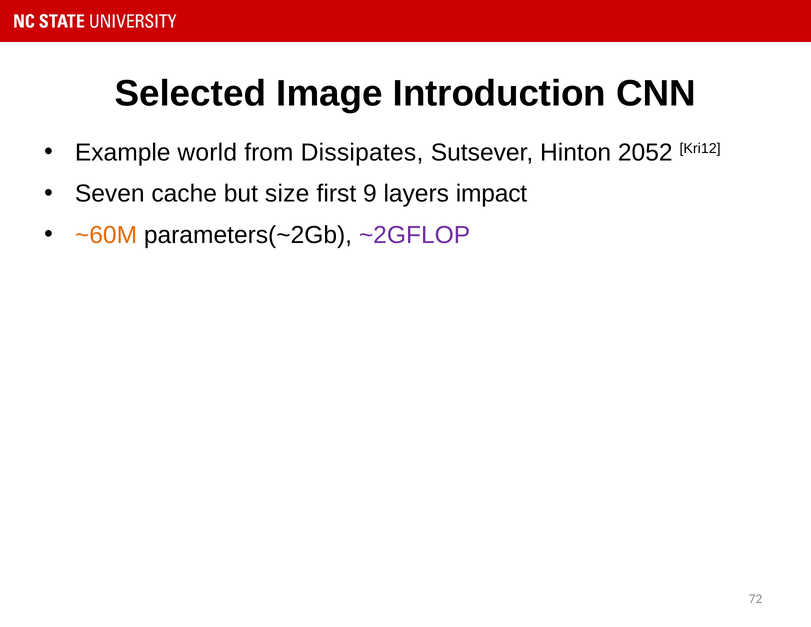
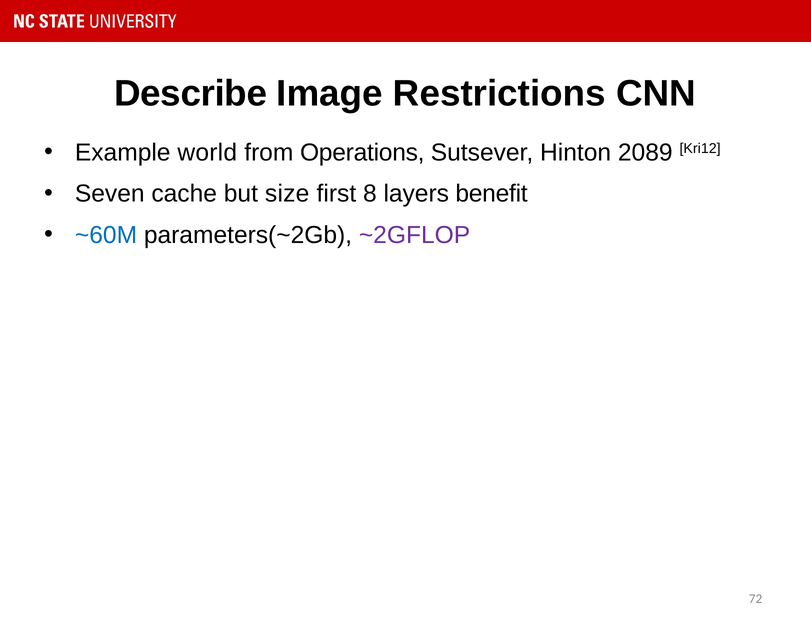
Selected: Selected -> Describe
Introduction: Introduction -> Restrictions
Dissipates: Dissipates -> Operations
2052: 2052 -> 2089
9: 9 -> 8
impact: impact -> benefit
~60M colour: orange -> blue
